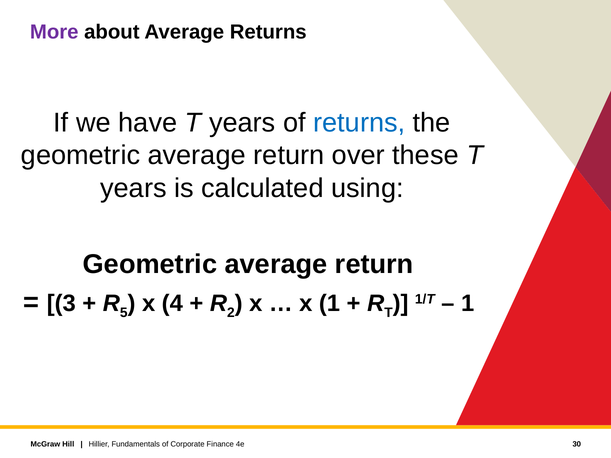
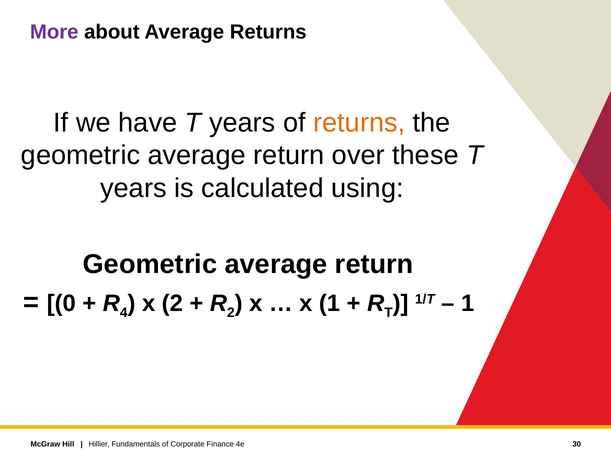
returns at (359, 123) colour: blue -> orange
3: 3 -> 0
5: 5 -> 4
x 4: 4 -> 2
